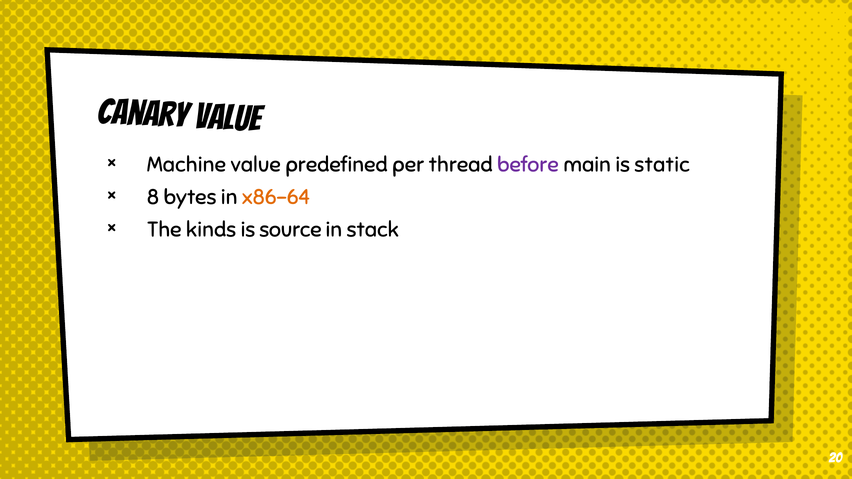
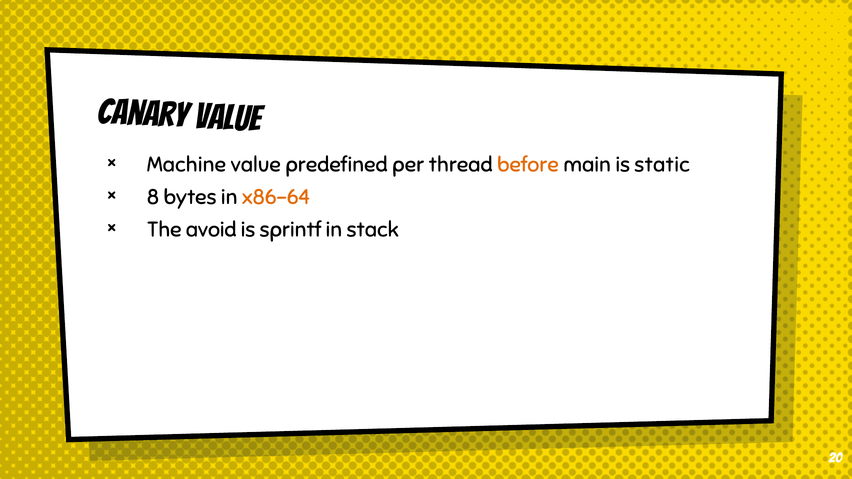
before colour: purple -> orange
kinds: kinds -> avoid
source: source -> sprintf
